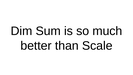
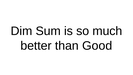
Scale: Scale -> Good
